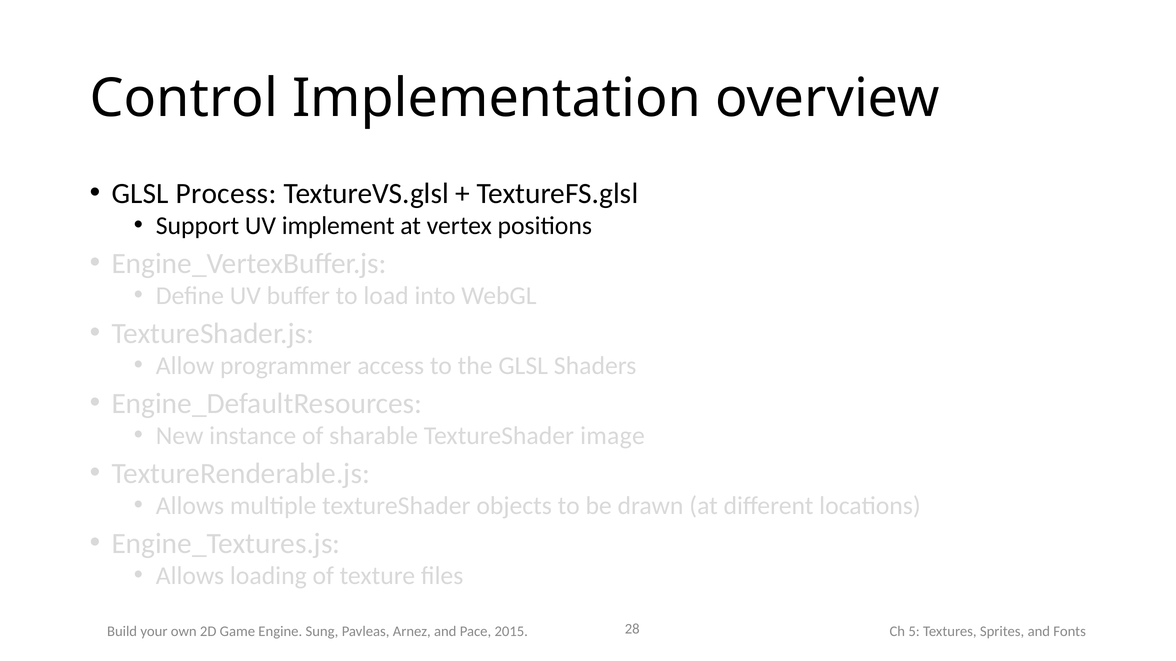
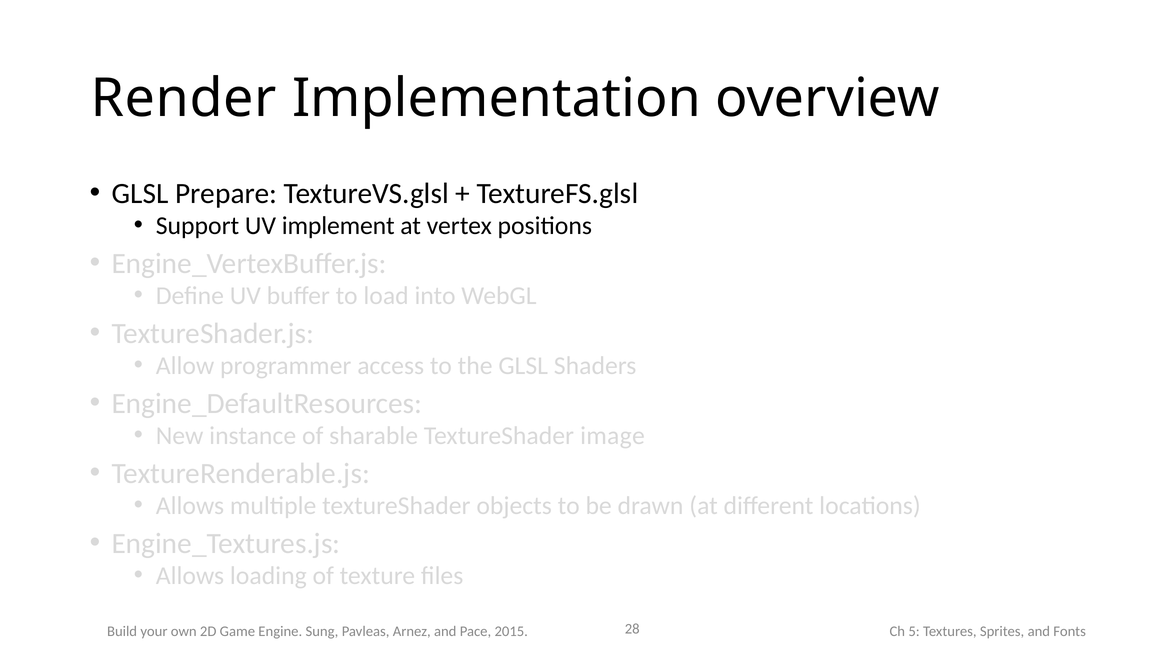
Control: Control -> Render
Process: Process -> Prepare
